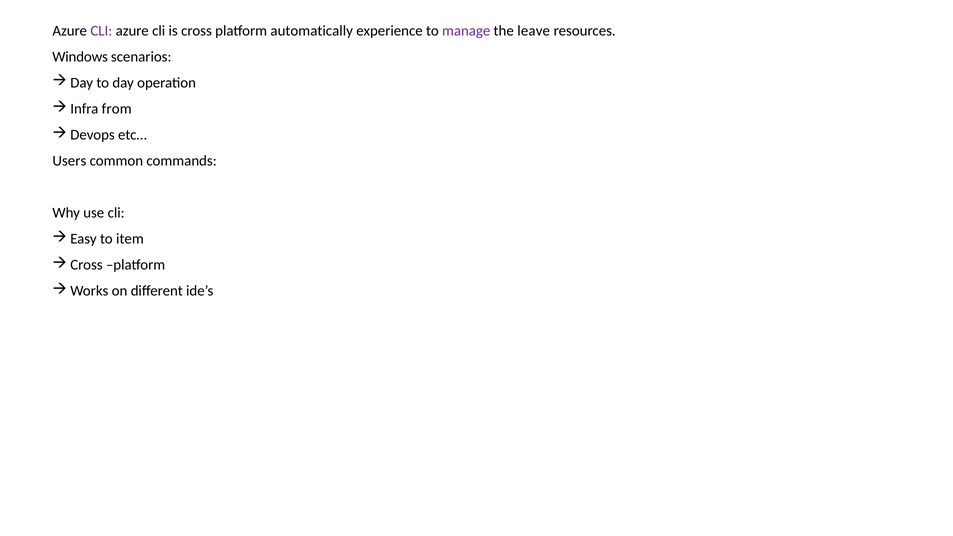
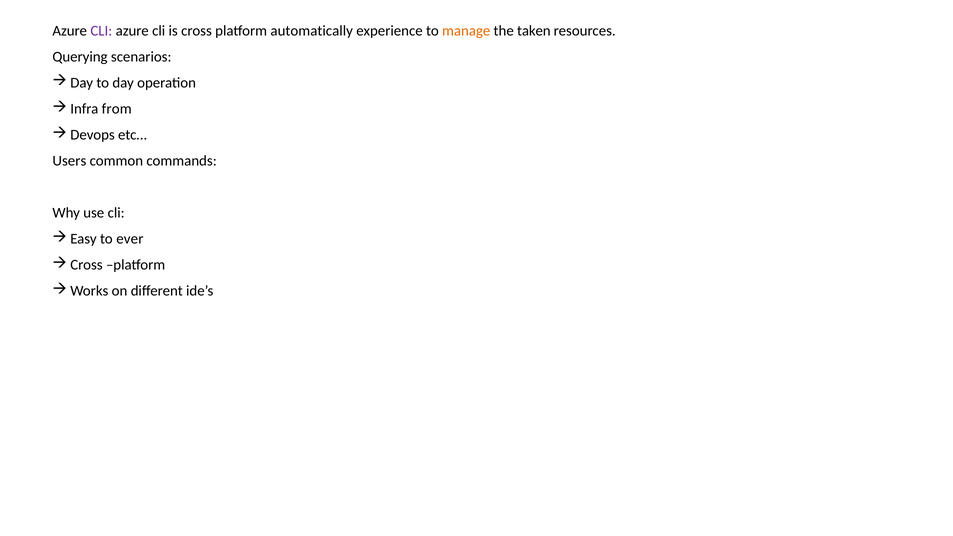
manage colour: purple -> orange
leave: leave -> taken
Windows: Windows -> Querying
item: item -> ever
